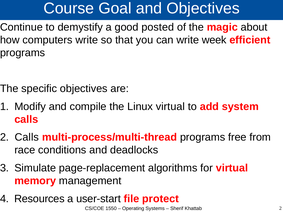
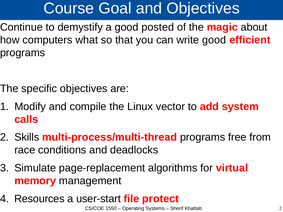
computers write: write -> what
write week: week -> good
Linux virtual: virtual -> vector
2 Calls: Calls -> Skills
